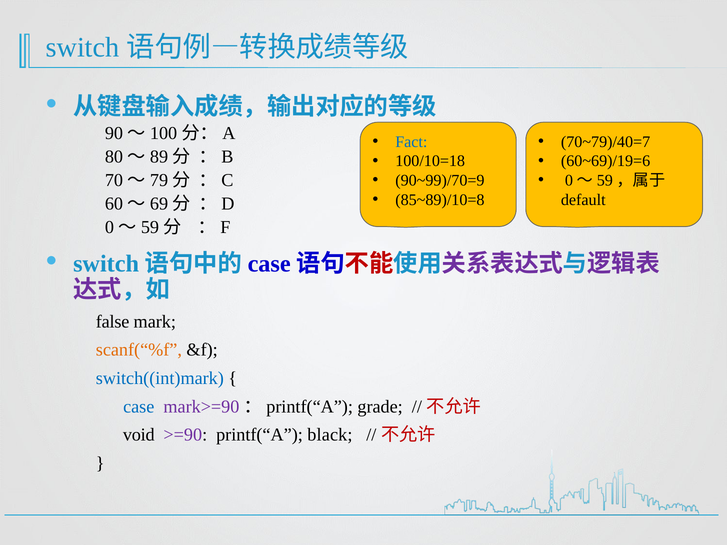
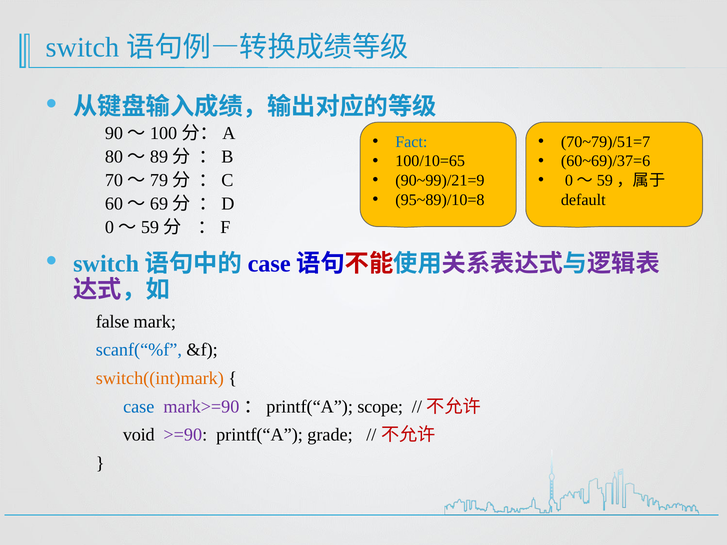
70~79)/40=7: 70~79)/40=7 -> 70~79)/51=7
100/10=18: 100/10=18 -> 100/10=65
60~69)/19=6: 60~69)/19=6 -> 60~69)/37=6
90~99)/70=9: 90~99)/70=9 -> 90~99)/21=9
85~89)/10=8: 85~89)/10=8 -> 95~89)/10=8
scanf(“%f colour: orange -> blue
switch((int)mark colour: blue -> orange
grade: grade -> scope
black: black -> grade
